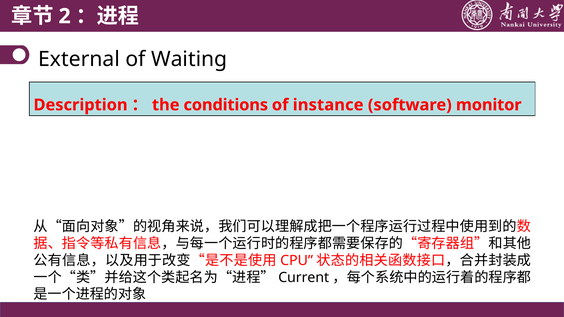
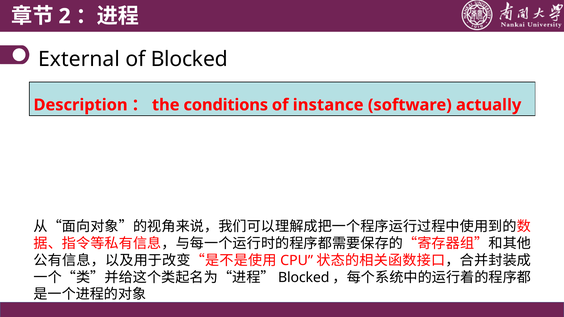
of Waiting: Waiting -> Blocked
monitor: monitor -> actually
Current at (304, 278): Current -> Blocked
